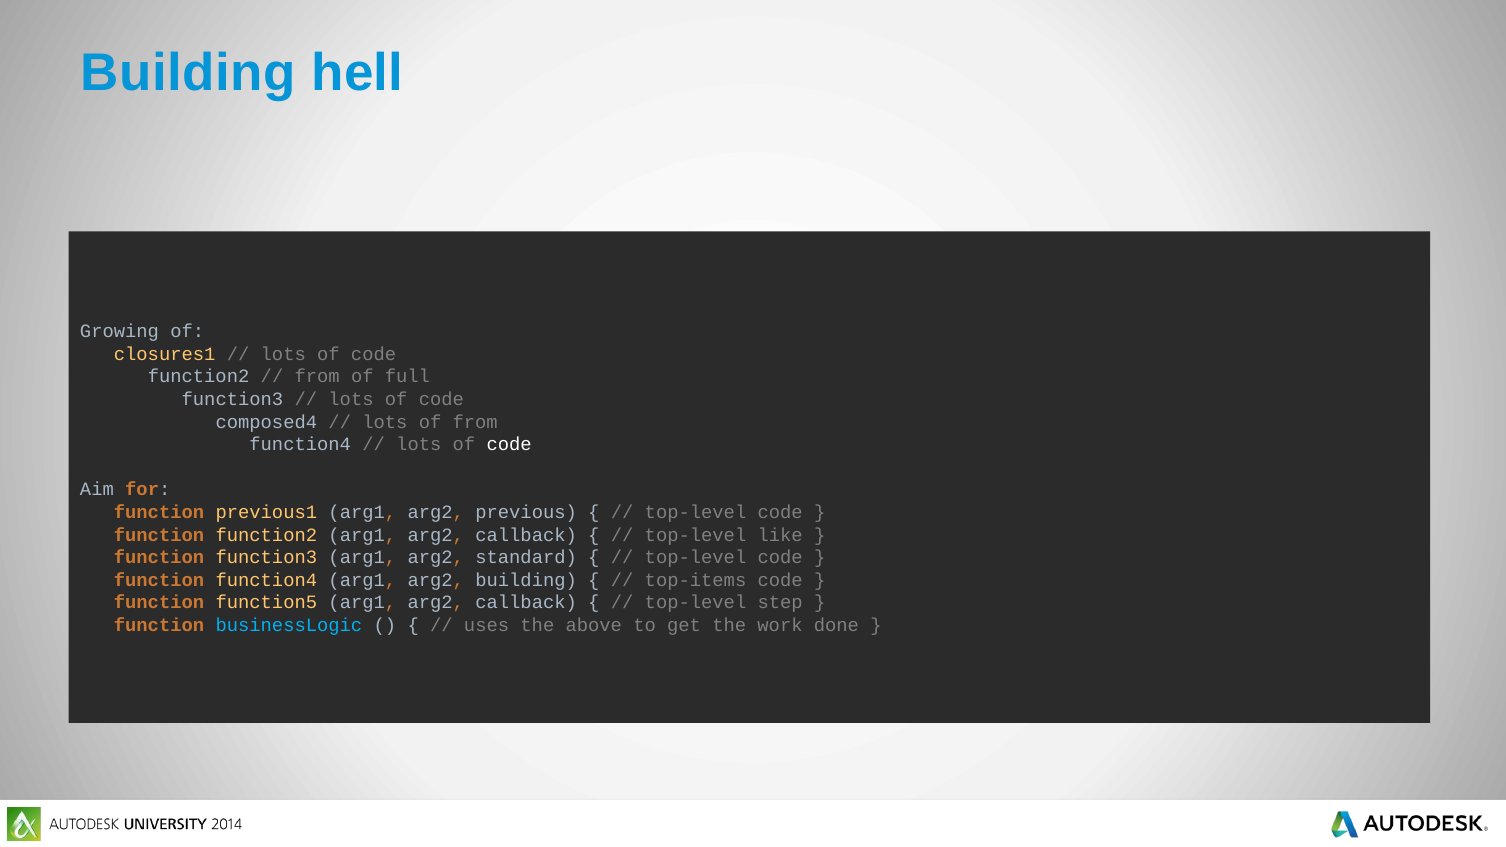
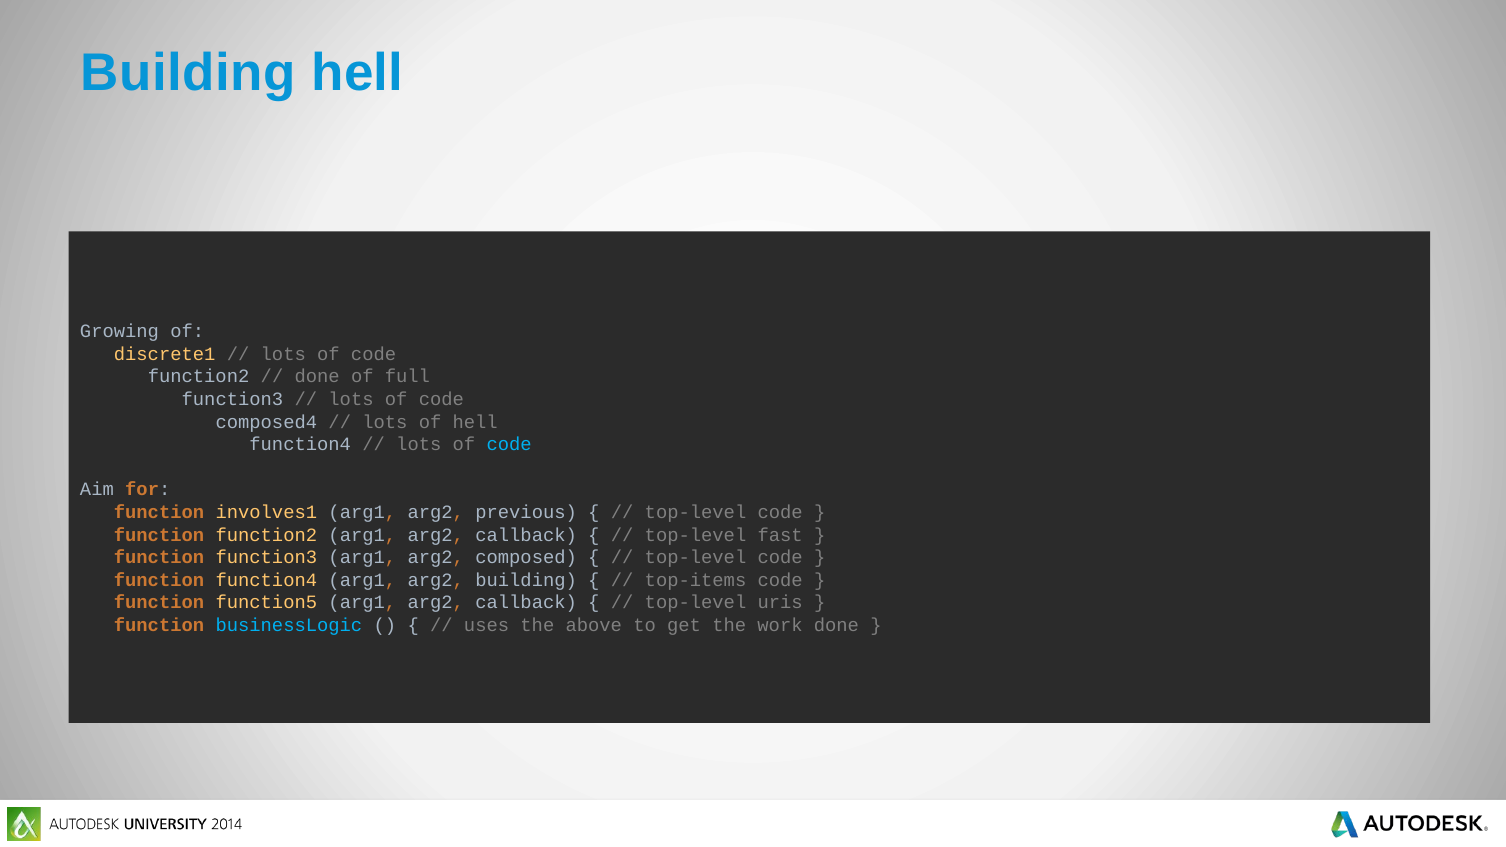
closures1: closures1 -> discrete1
from at (317, 377): from -> done
of from: from -> hell
code at (509, 445) colour: white -> light blue
previous1: previous1 -> involves1
like: like -> fast
standard: standard -> composed
step: step -> uris
